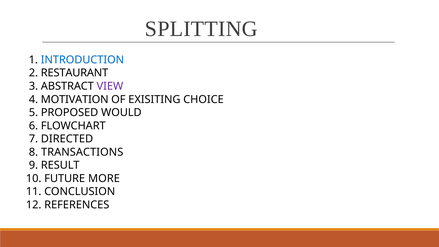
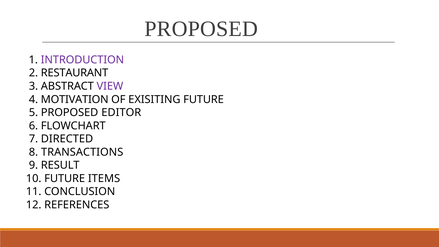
SPLITTING at (201, 29): SPLITTING -> PROPOSED
INTRODUCTION colour: blue -> purple
EXISITING CHOICE: CHOICE -> FUTURE
WOULD: WOULD -> EDITOR
MORE: MORE -> ITEMS
